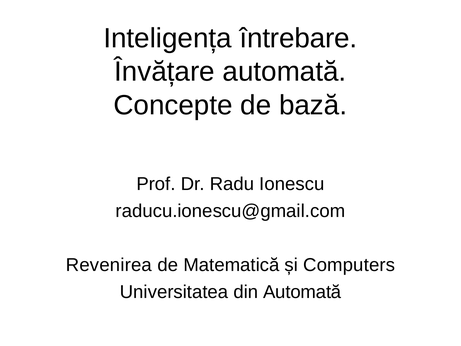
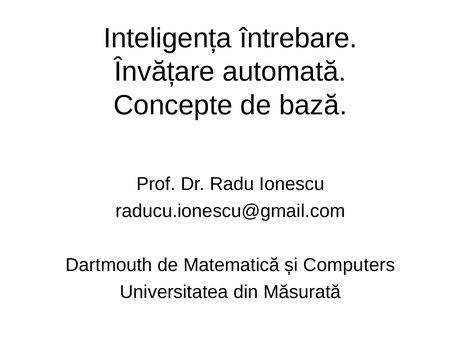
Revenirea: Revenirea -> Dartmouth
din Automată: Automată -> Măsurată
